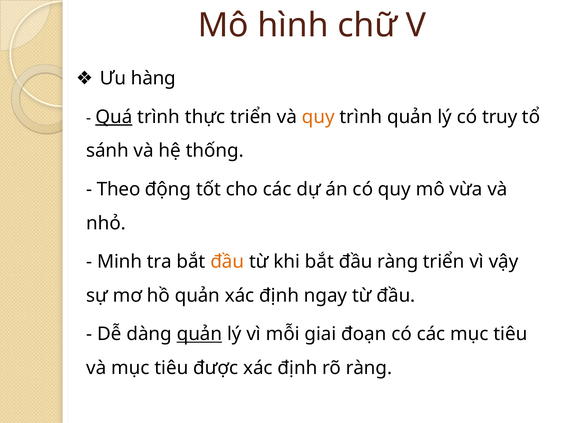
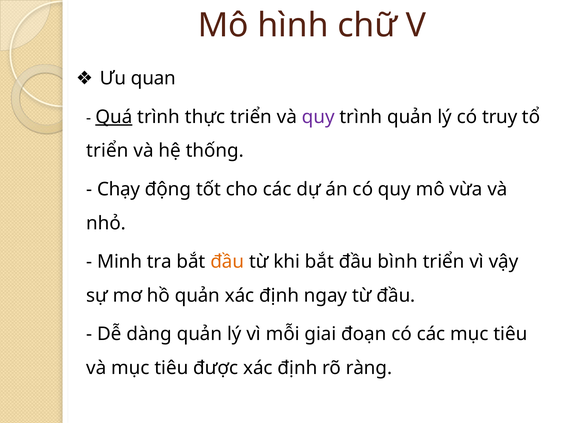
hàng: hàng -> quan
quy at (318, 117) colour: orange -> purple
sánh at (108, 151): sánh -> triển
Theo: Theo -> Chạy
đầu ràng: ràng -> bình
quản at (199, 335) underline: present -> none
